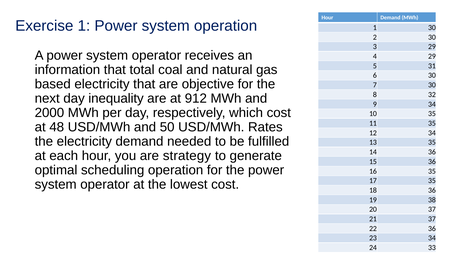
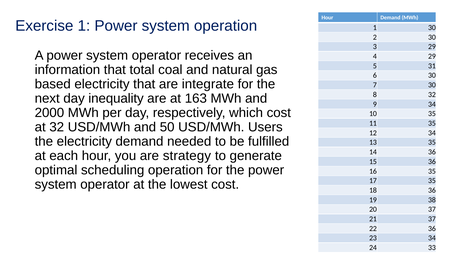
objective: objective -> integrate
912: 912 -> 163
at 48: 48 -> 32
Rates: Rates -> Users
